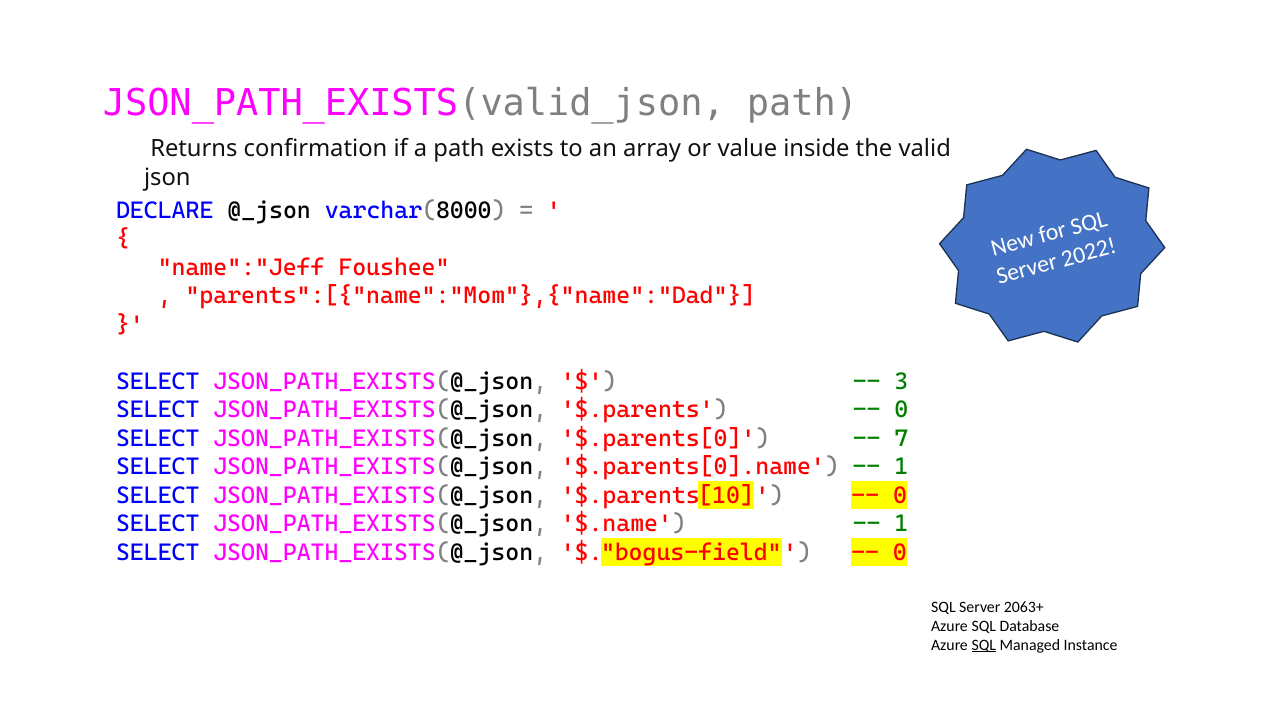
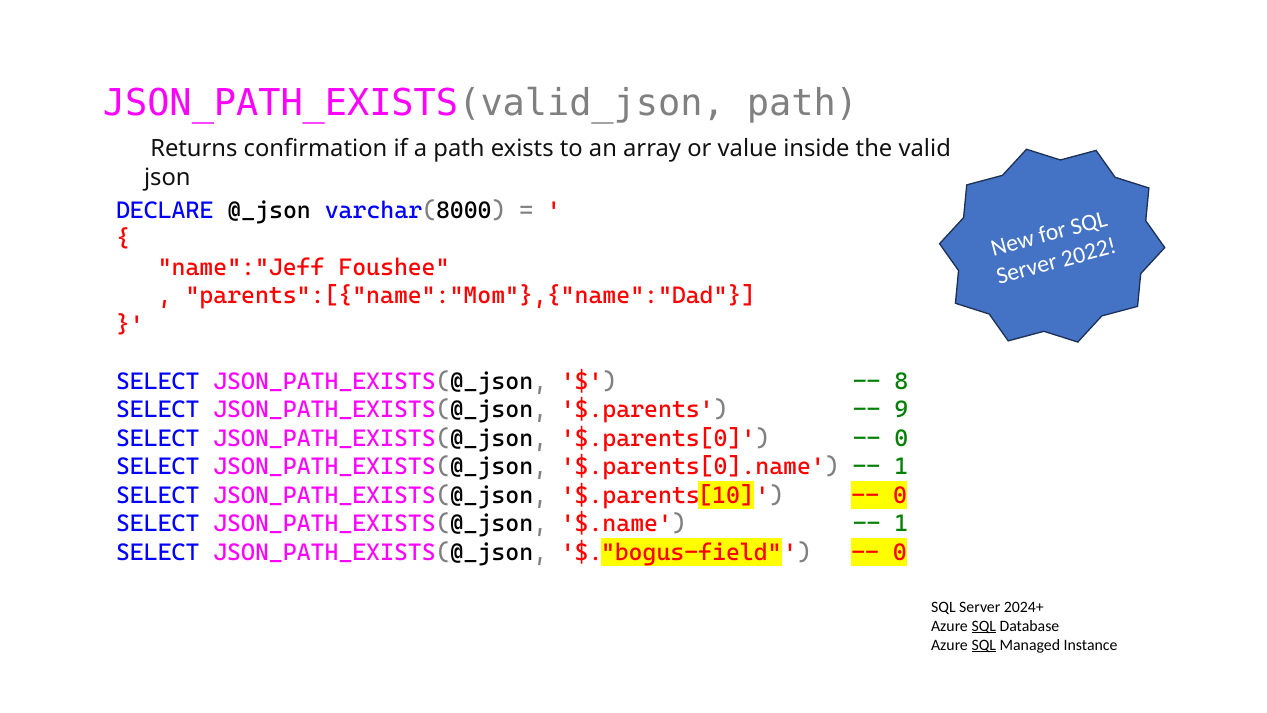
3: 3 -> 8
0 at (901, 410): 0 -> 9
7 at (901, 438): 7 -> 0
2063+: 2063+ -> 2024+
SQL at (984, 626) underline: none -> present
